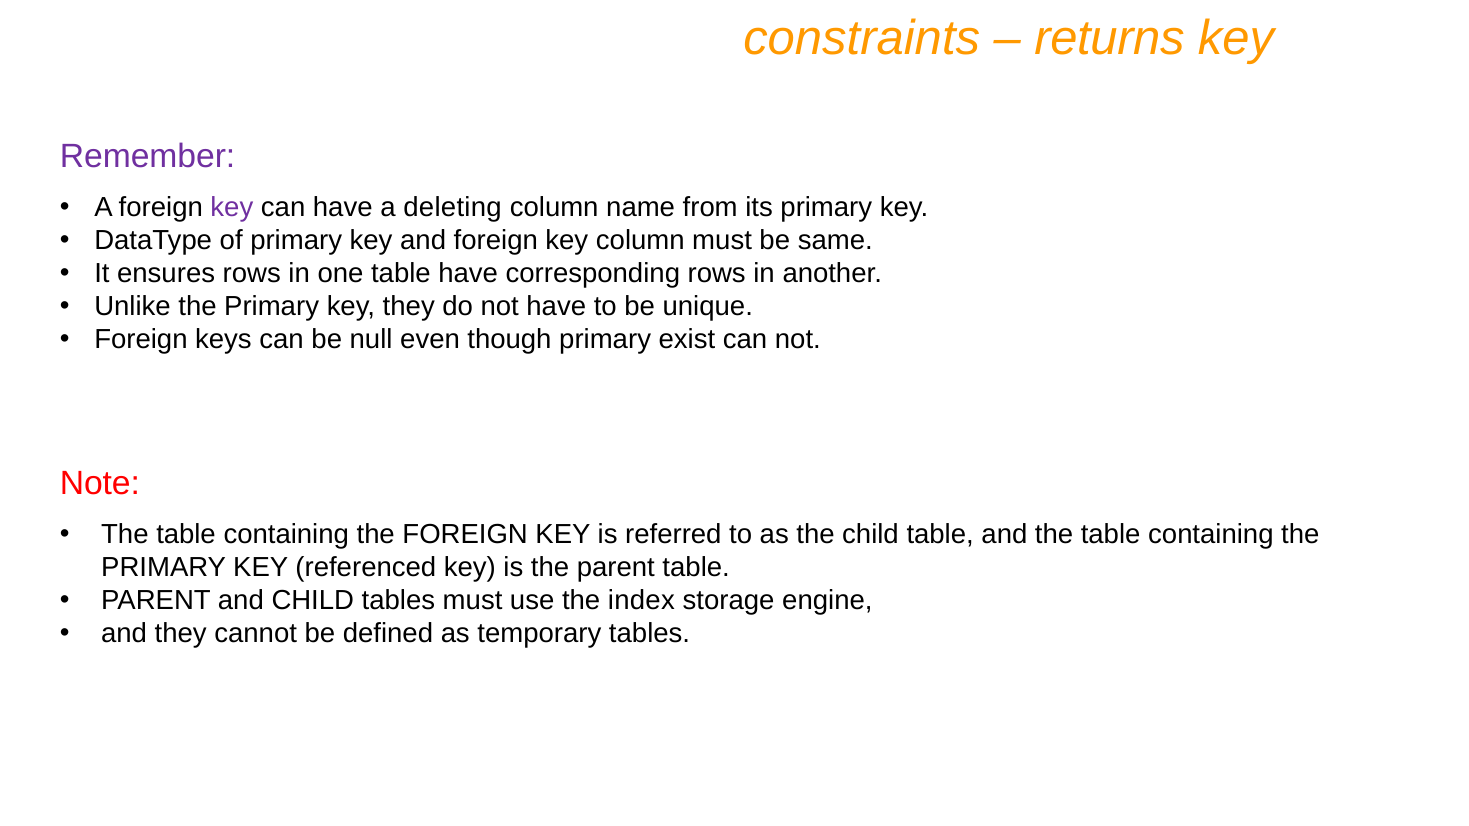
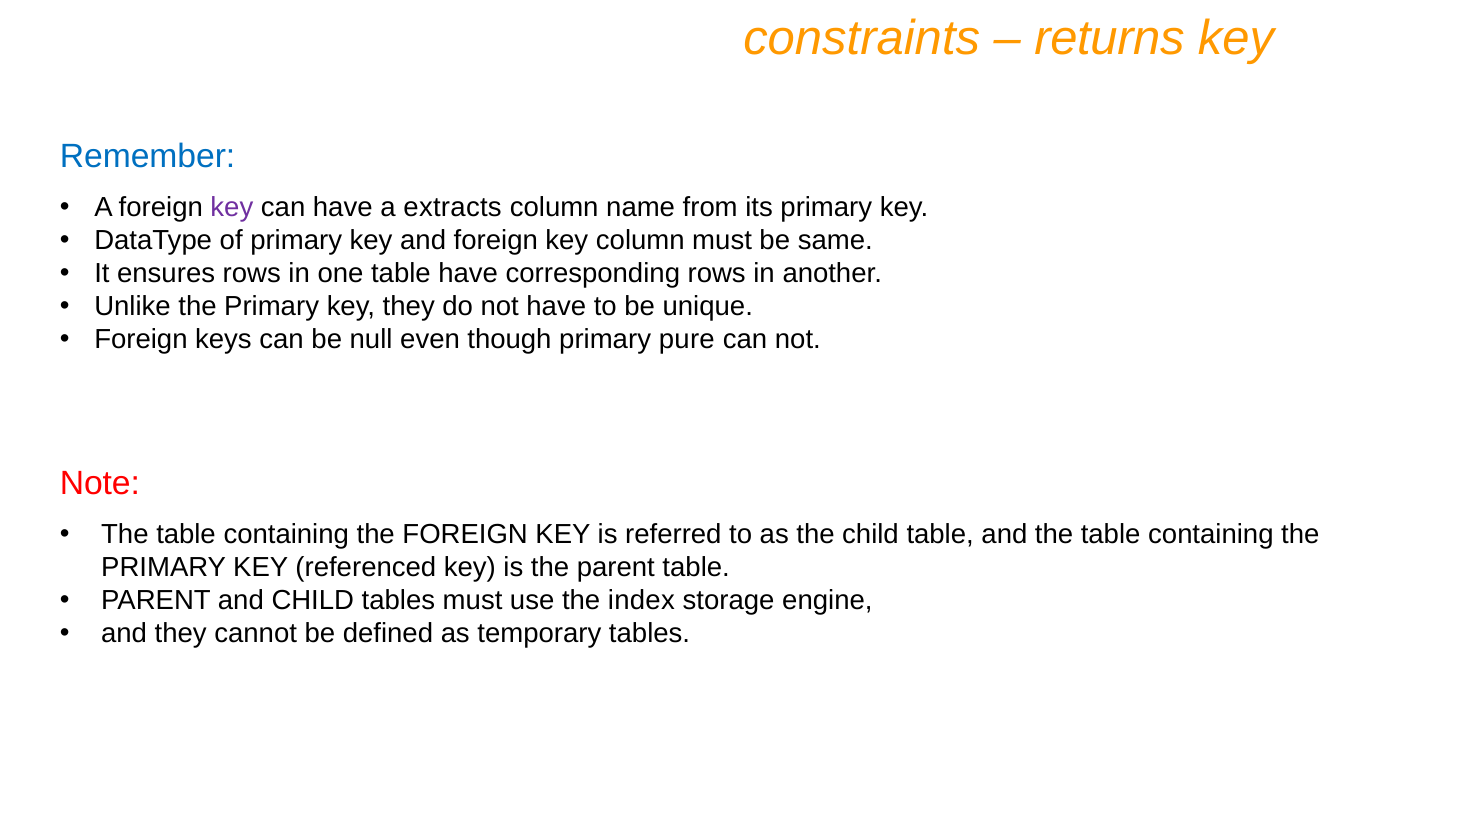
Remember colour: purple -> blue
deleting: deleting -> extracts
exist: exist -> pure
